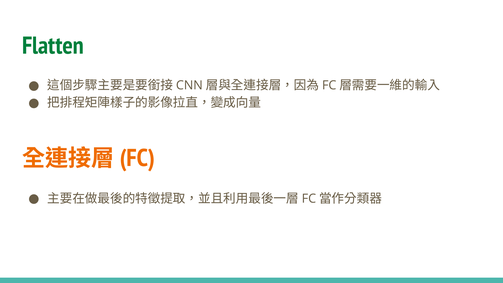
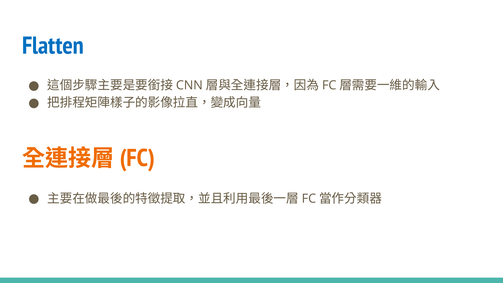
Flatten colour: green -> blue
